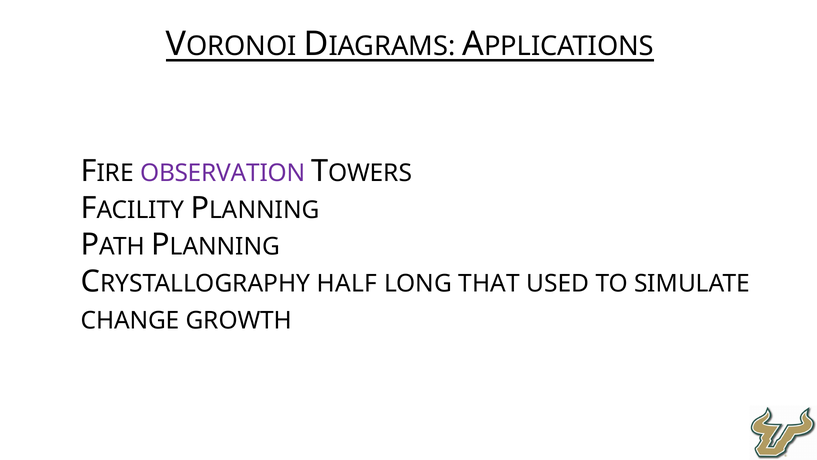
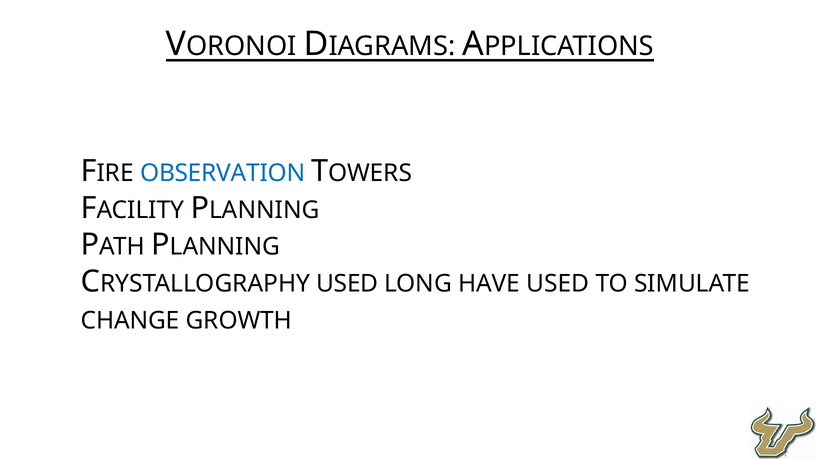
OBSERVATION colour: purple -> blue
HALF at (347, 283): HALF -> USED
THAT: THAT -> HAVE
